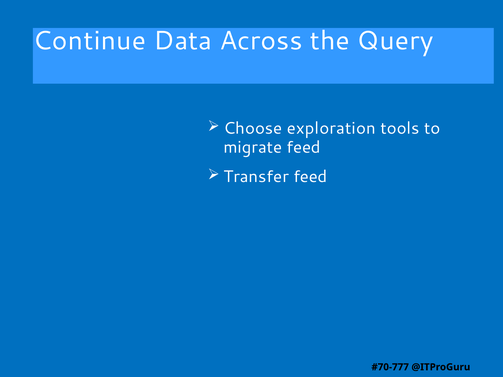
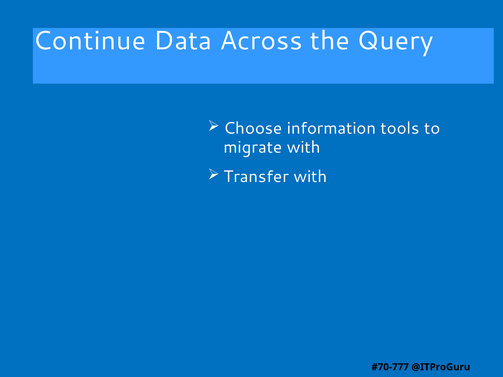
exploration: exploration -> information
migrate feed: feed -> with
feed at (310, 177): feed -> with
